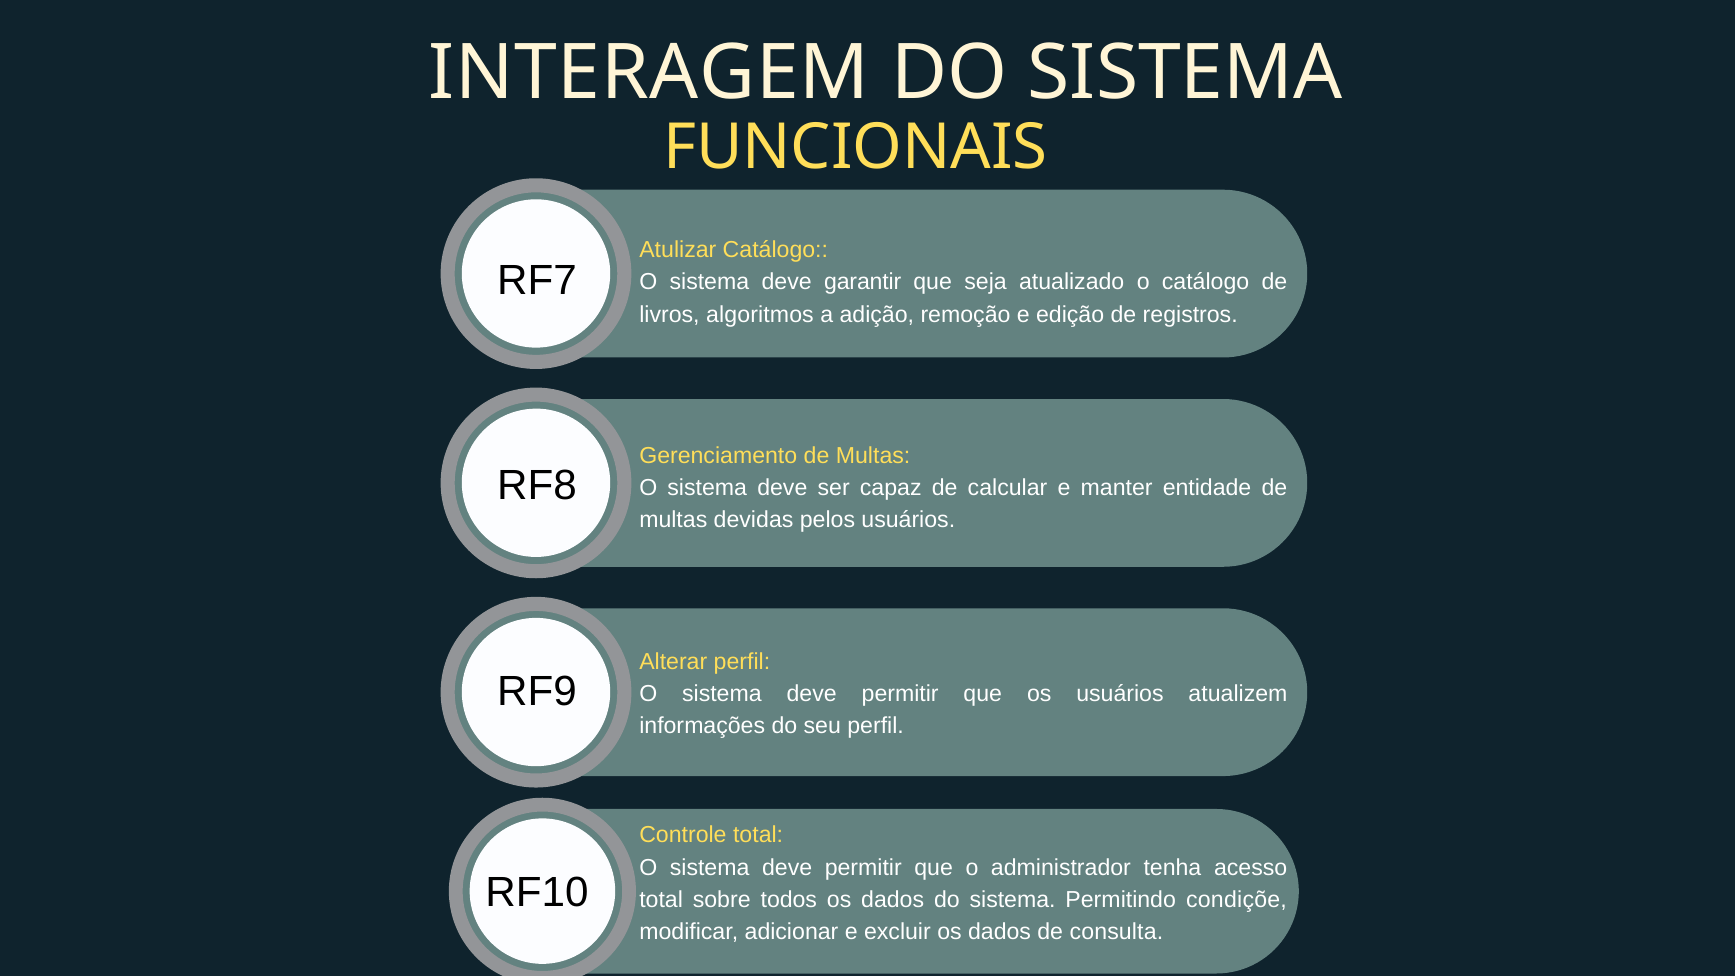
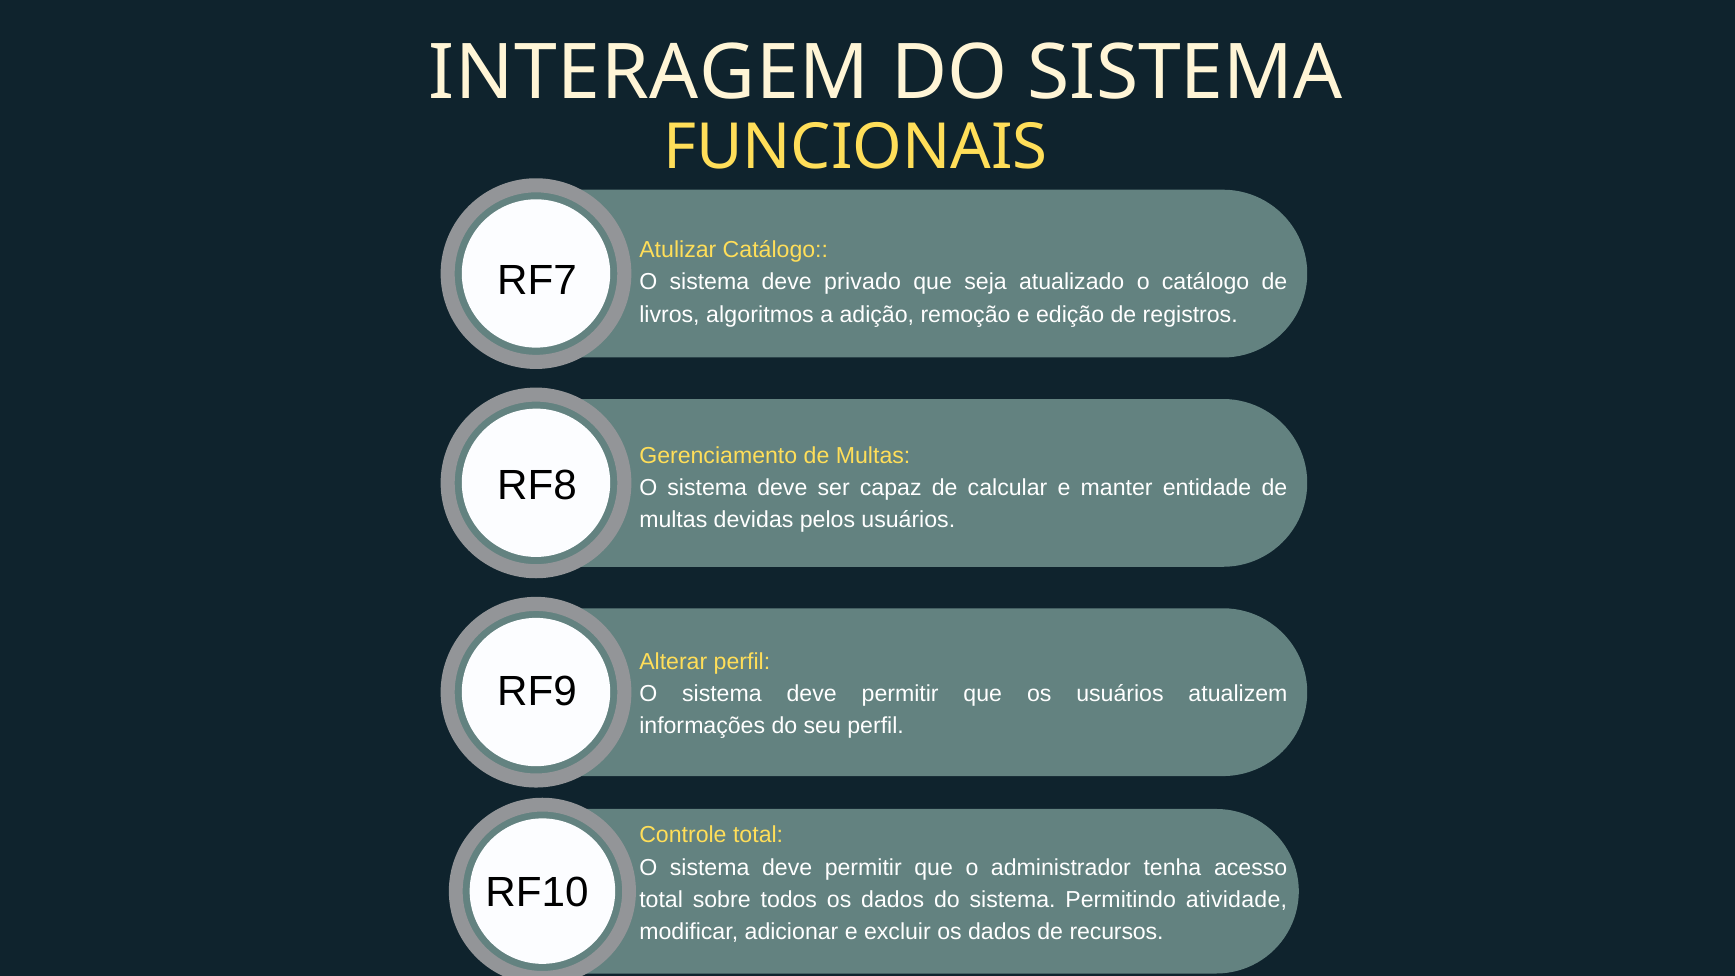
garantir: garantir -> privado
condiçõe: condiçõe -> atividade
consulta: consulta -> recursos
